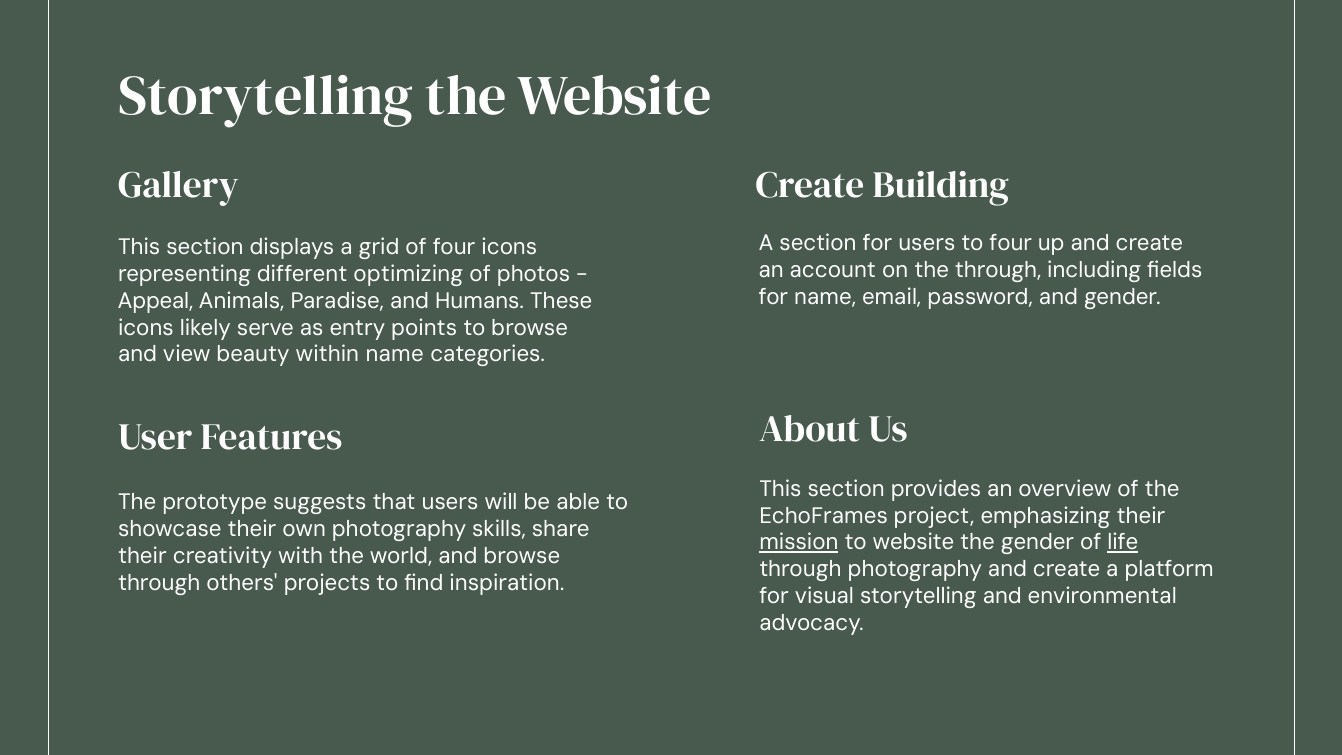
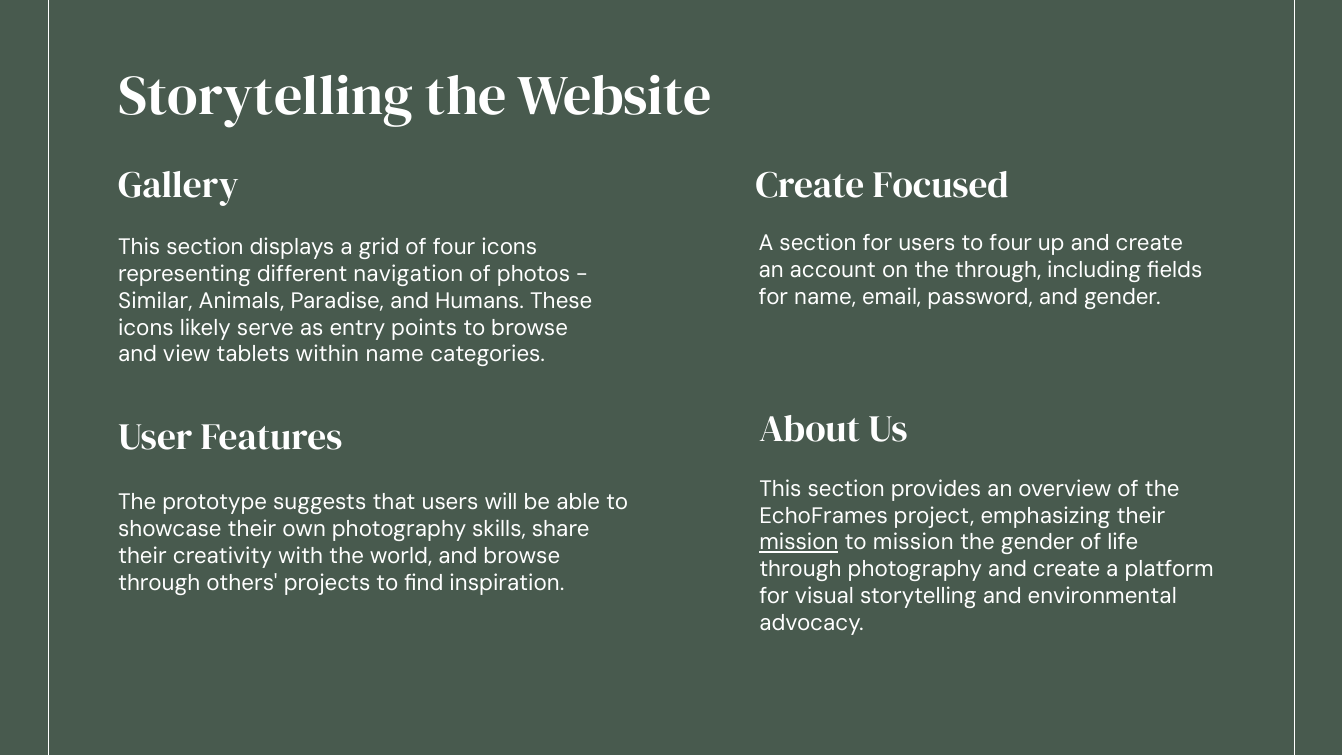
Building: Building -> Focused
optimizing: optimizing -> navigation
Appeal: Appeal -> Similar
beauty: beauty -> tablets
to website: website -> mission
life underline: present -> none
